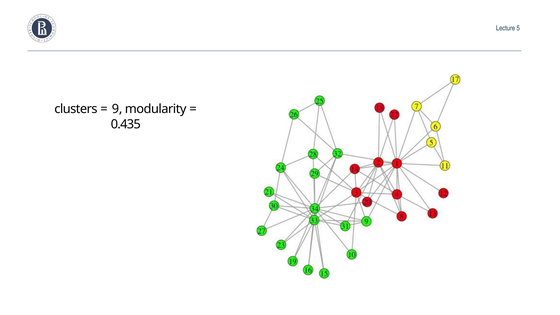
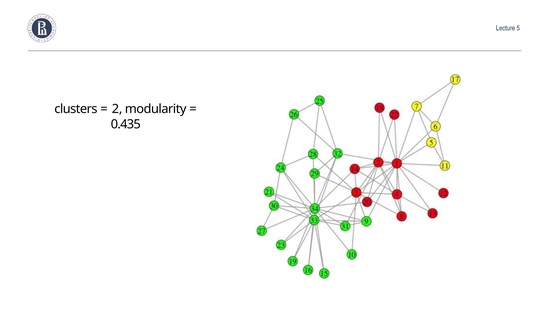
9: 9 -> 2
